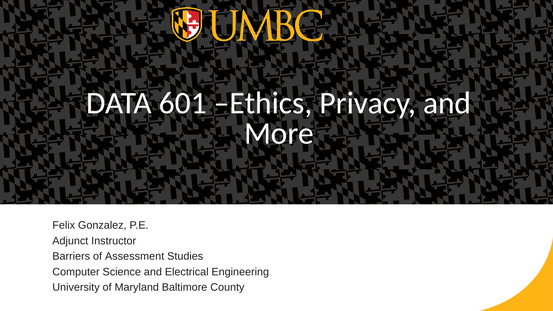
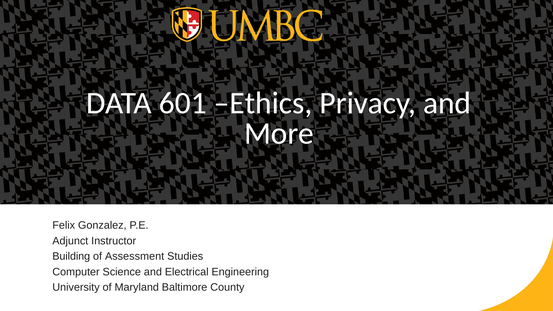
Barriers: Barriers -> Building
